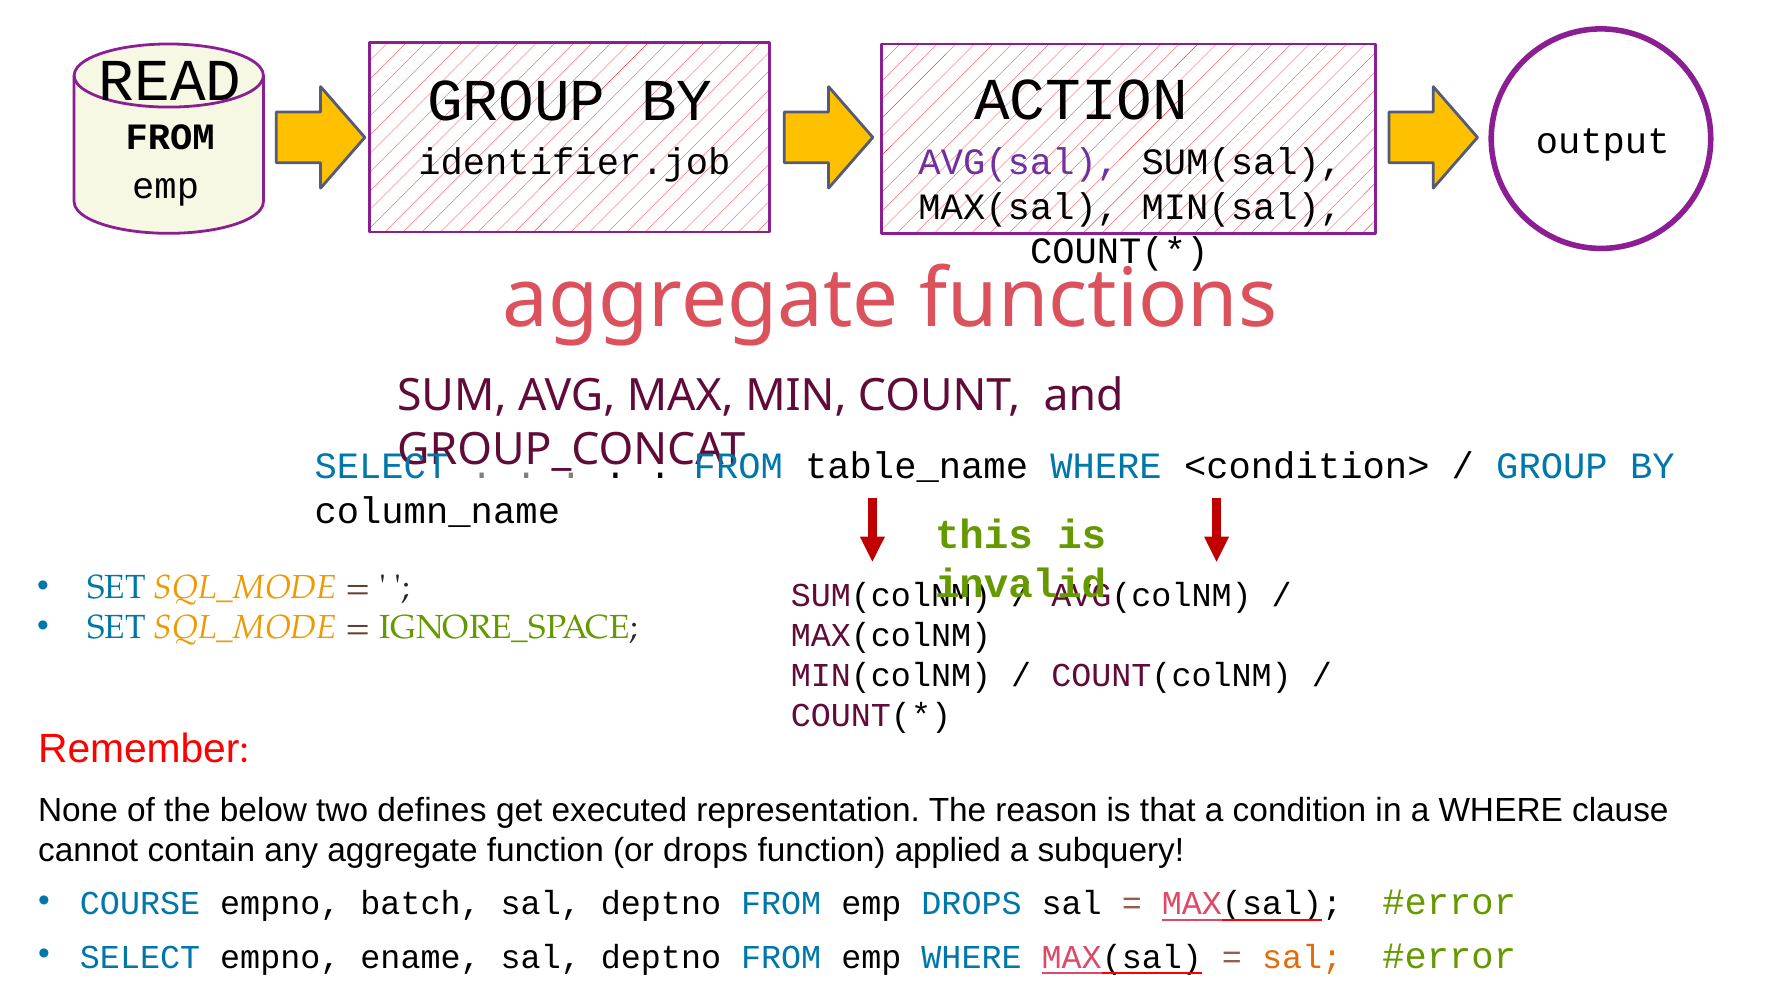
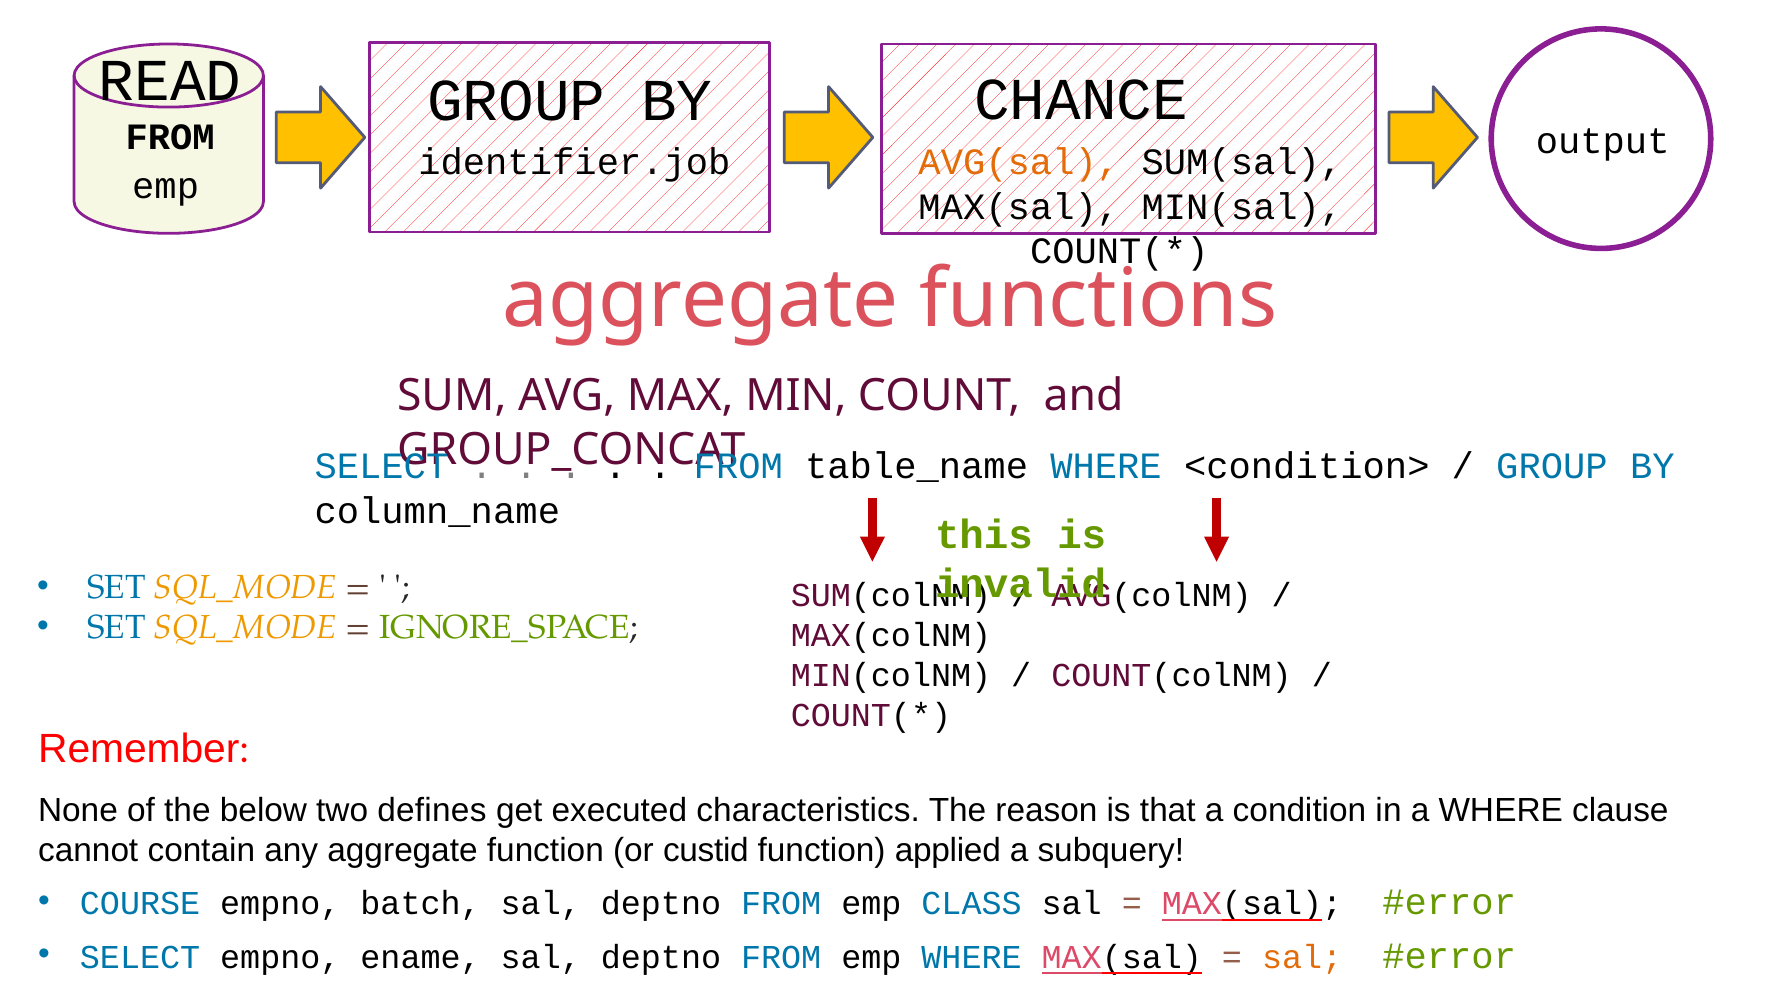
ACTION: ACTION -> CHANCE
AVG(sal colour: purple -> orange
representation: representation -> characteristics
or drops: drops -> custid
emp DROPS: DROPS -> CLASS
